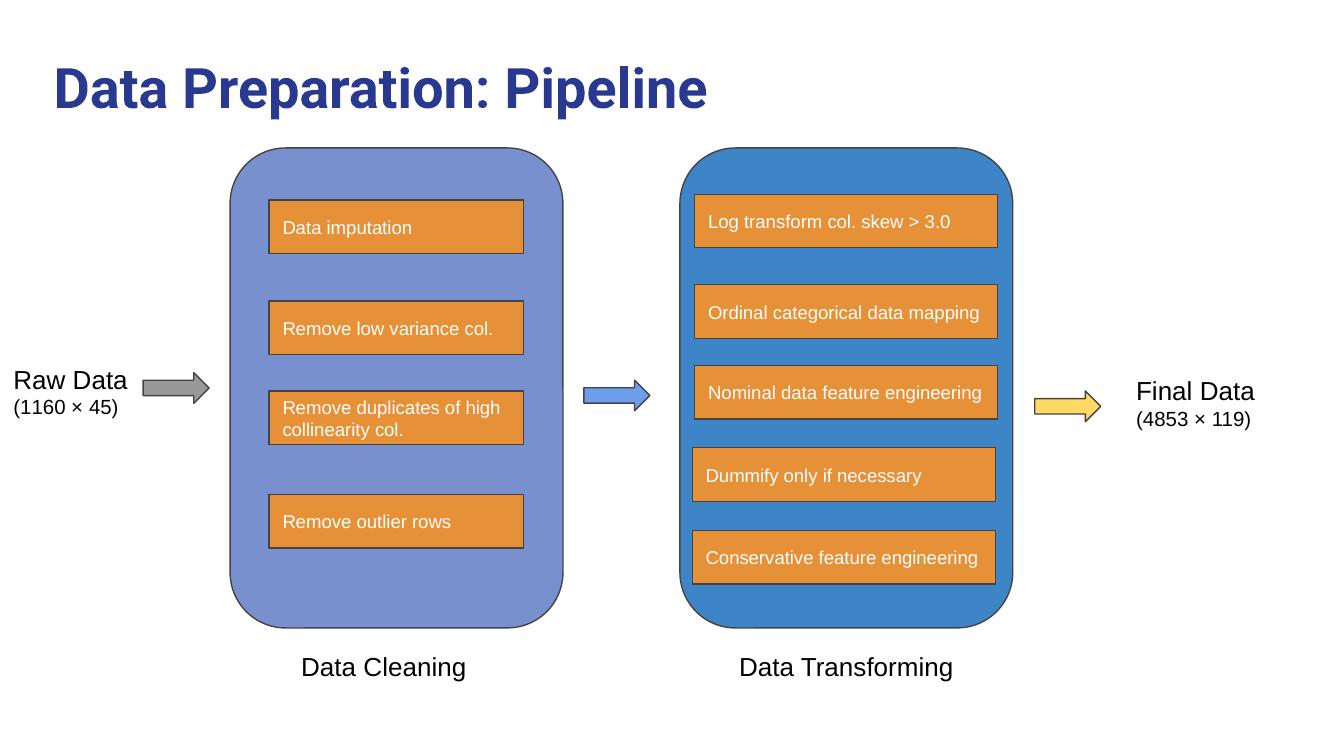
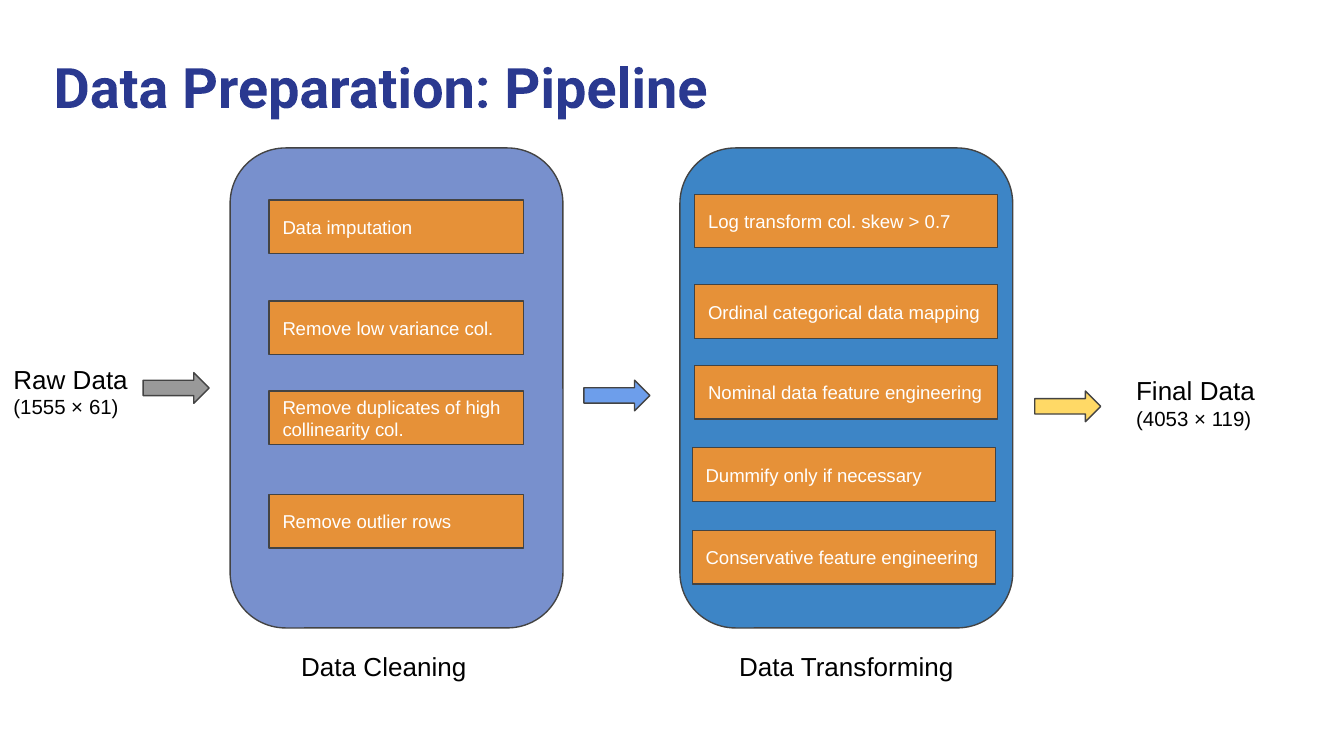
3.0: 3.0 -> 0.7
1160: 1160 -> 1555
45: 45 -> 61
4853: 4853 -> 4053
